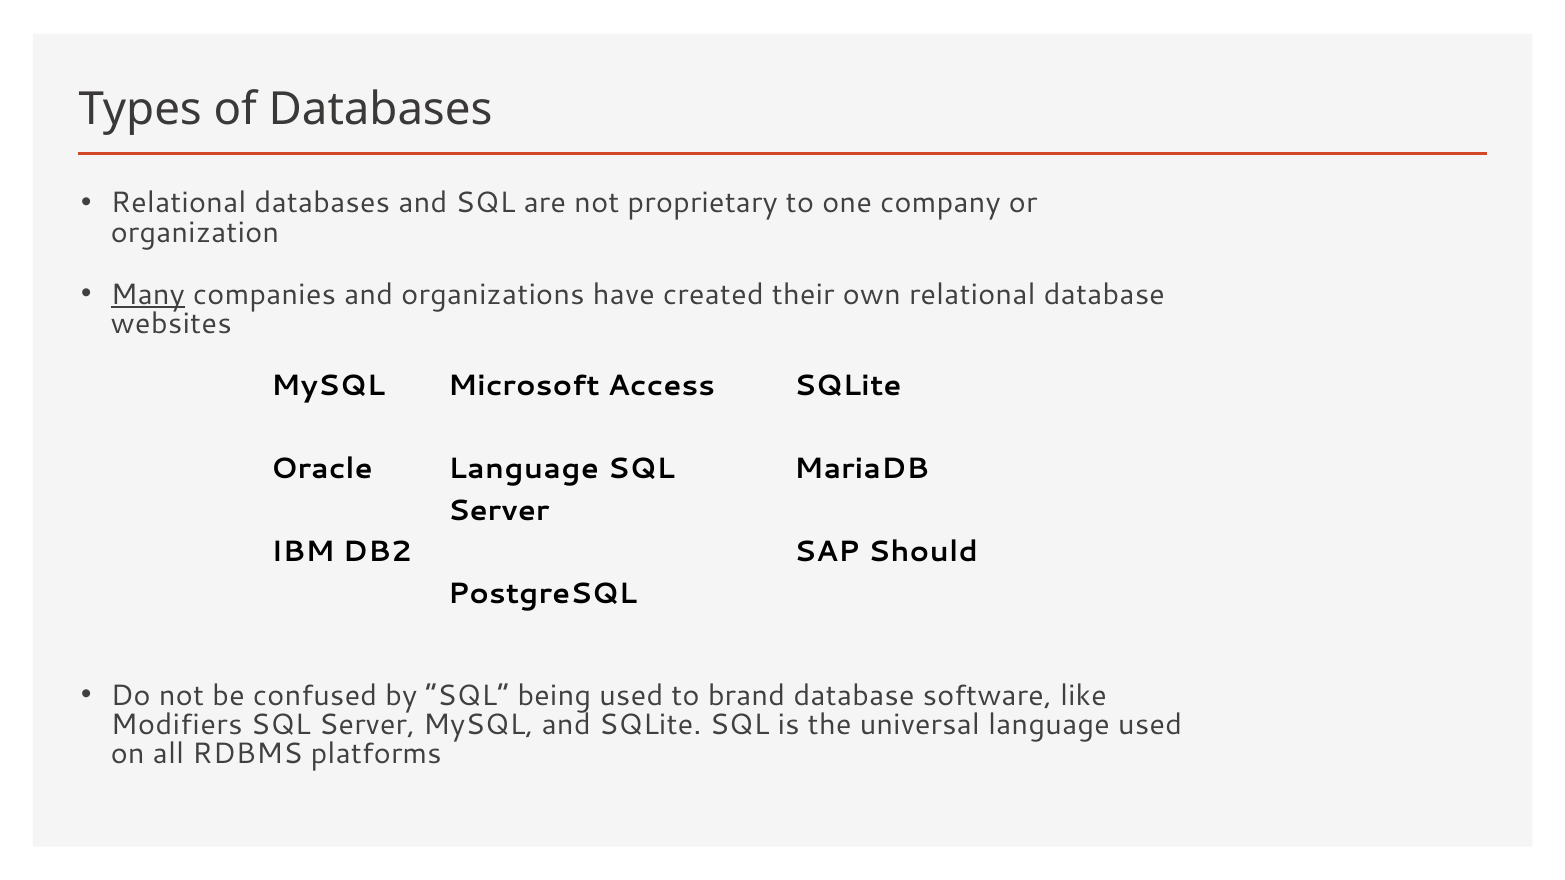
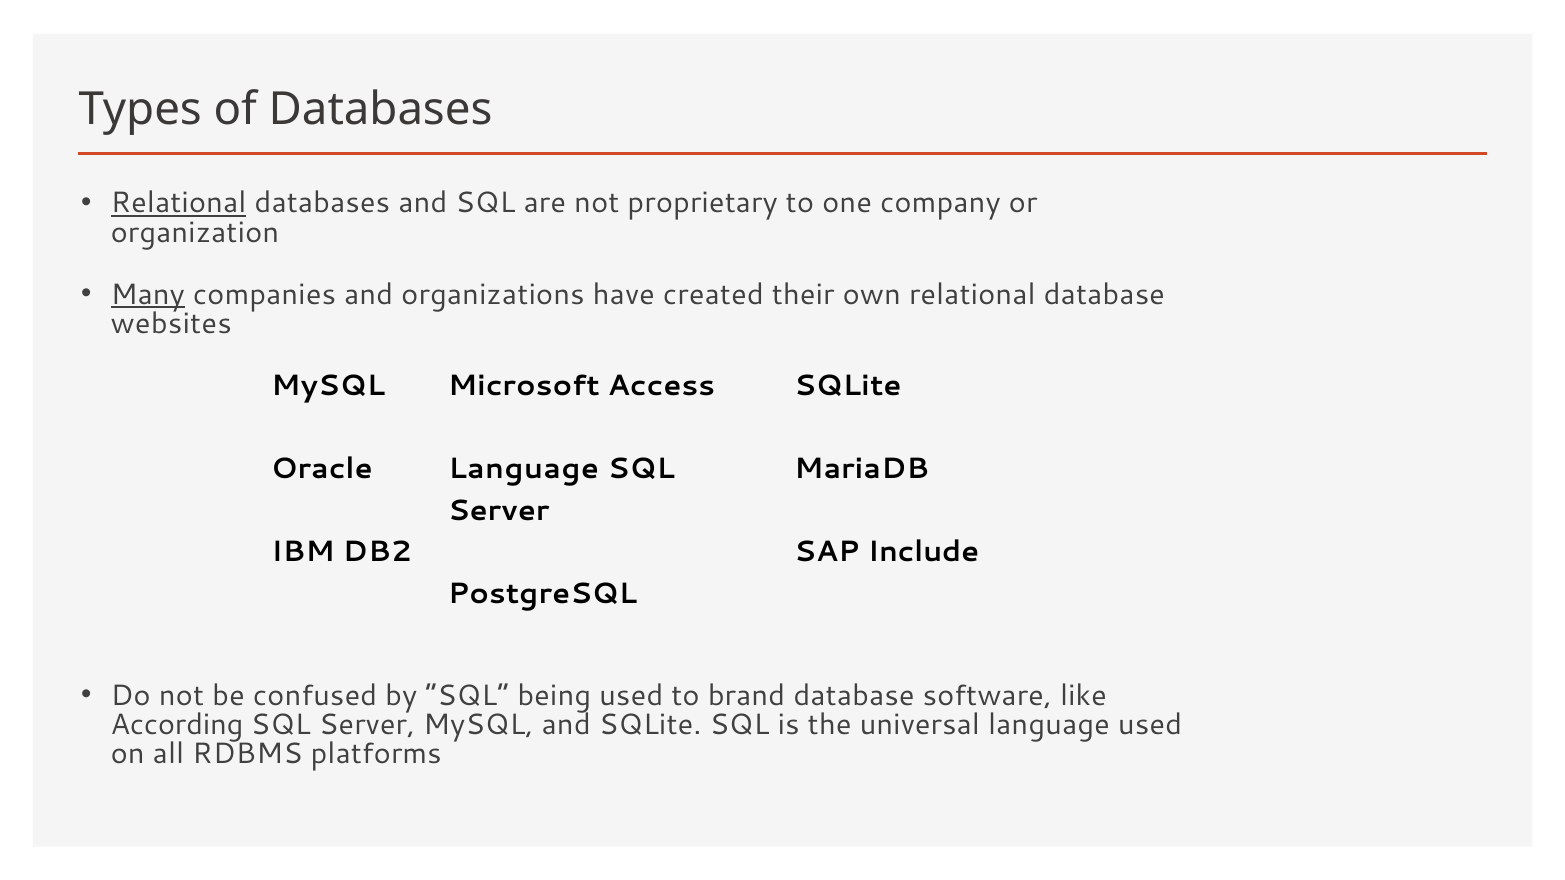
Relational at (178, 203) underline: none -> present
Should: Should -> Include
Modifiers: Modifiers -> According
